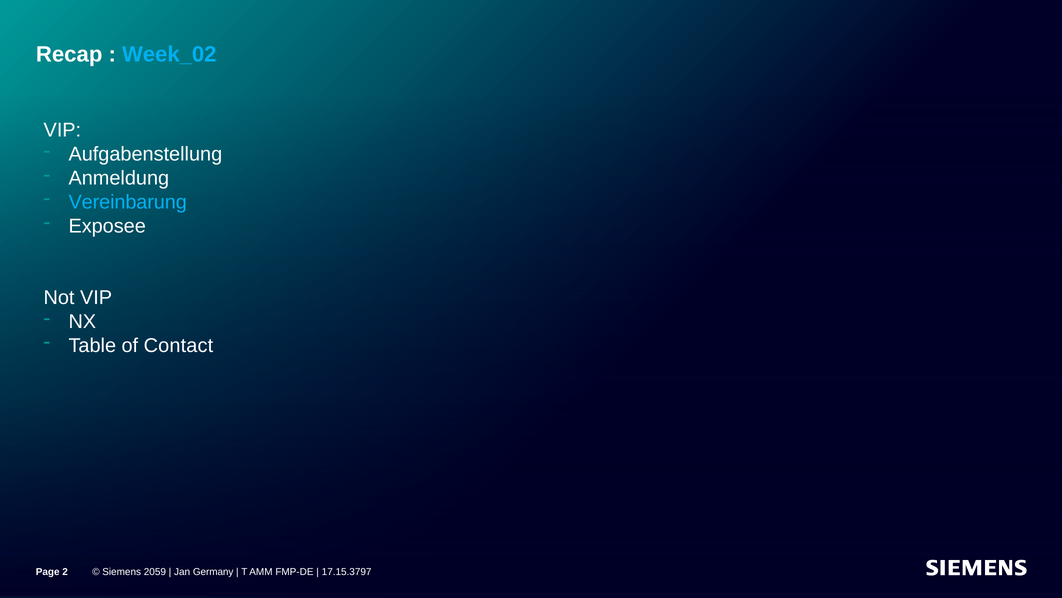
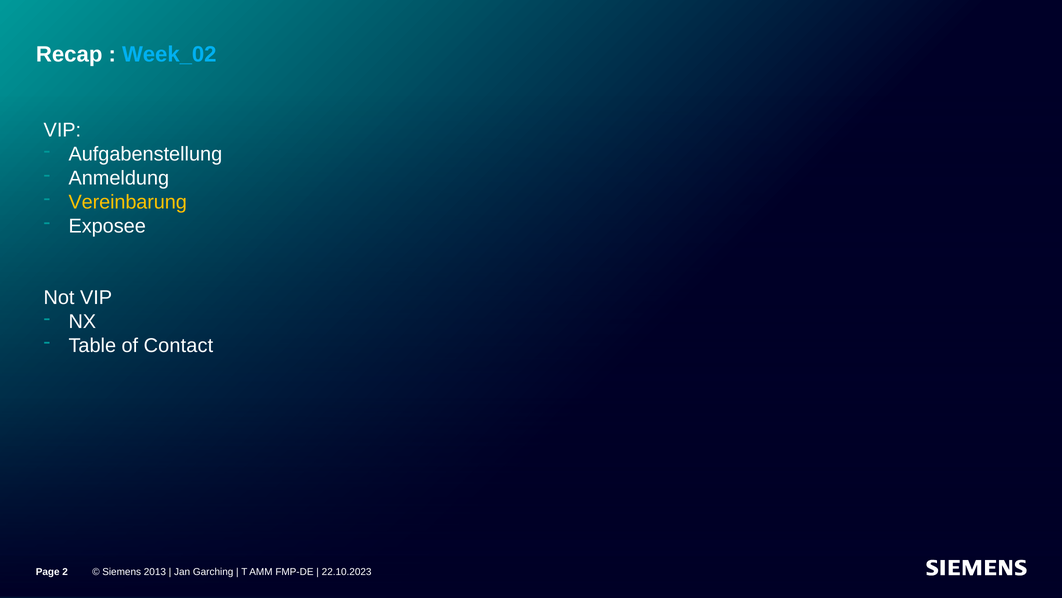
Vereinbarung colour: light blue -> yellow
2059: 2059 -> 2013
Germany: Germany -> Garching
17.15.3797: 17.15.3797 -> 22.10.2023
